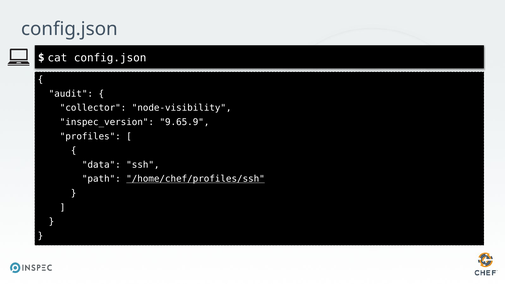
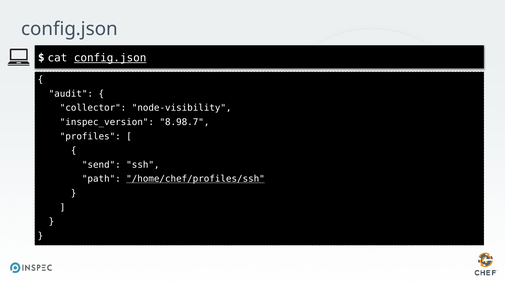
config.json at (110, 58) underline: none -> present
9.65.9: 9.65.9 -> 8.98.7
data: data -> send
